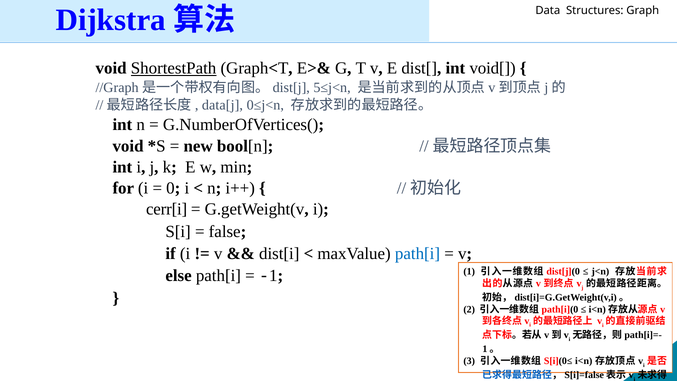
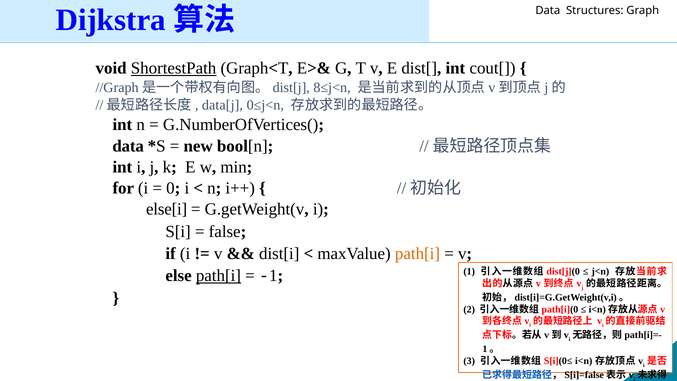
void[: void[ -> cout[
5≤j<n: 5≤j<n -> 8≤j<n
void at (128, 146): void -> data
cerr[i: cerr[i -> else[i
path[i at (418, 254) colour: blue -> orange
path[i at (218, 276) underline: none -> present
